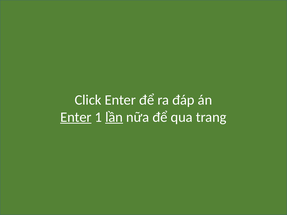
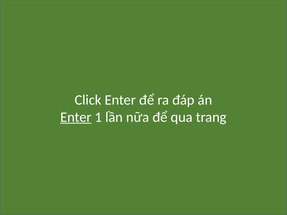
lần underline: present -> none
